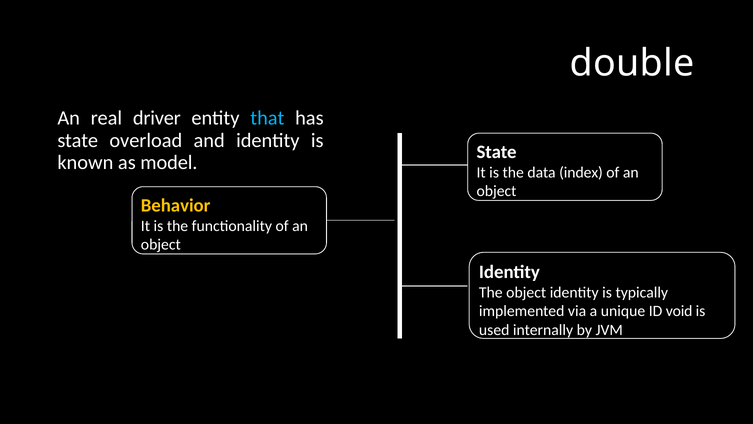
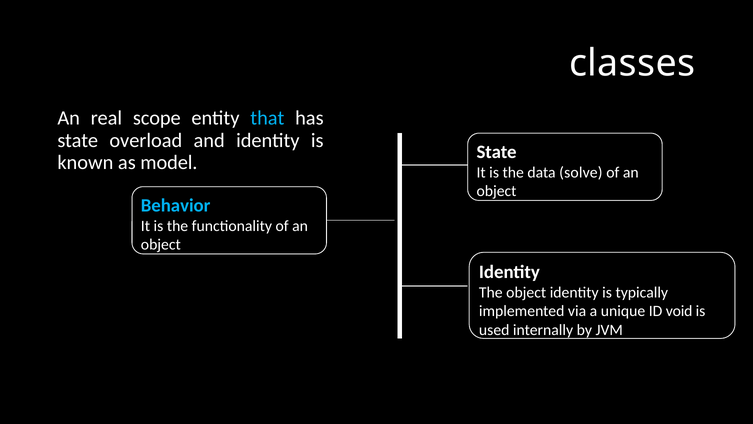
double: double -> classes
driver: driver -> scope
index: index -> solve
Behavior colour: yellow -> light blue
